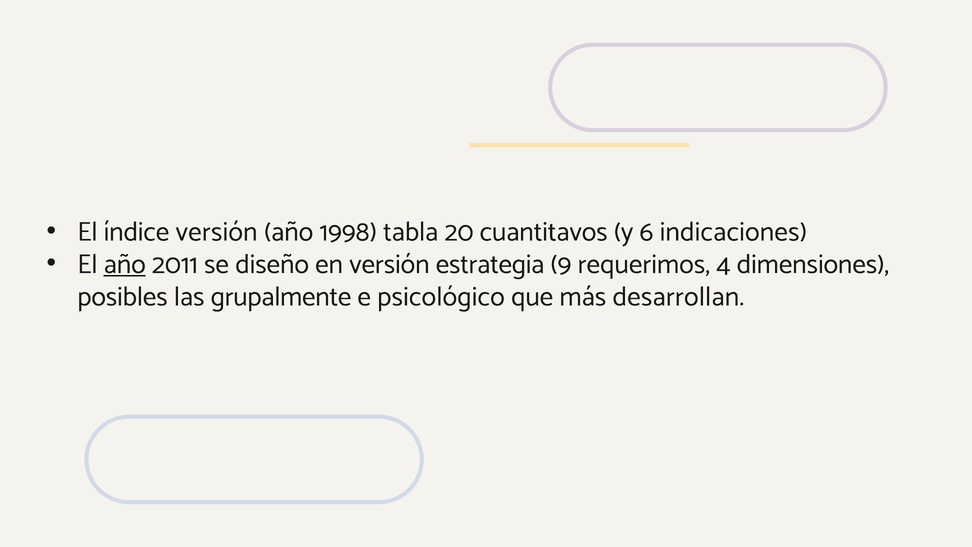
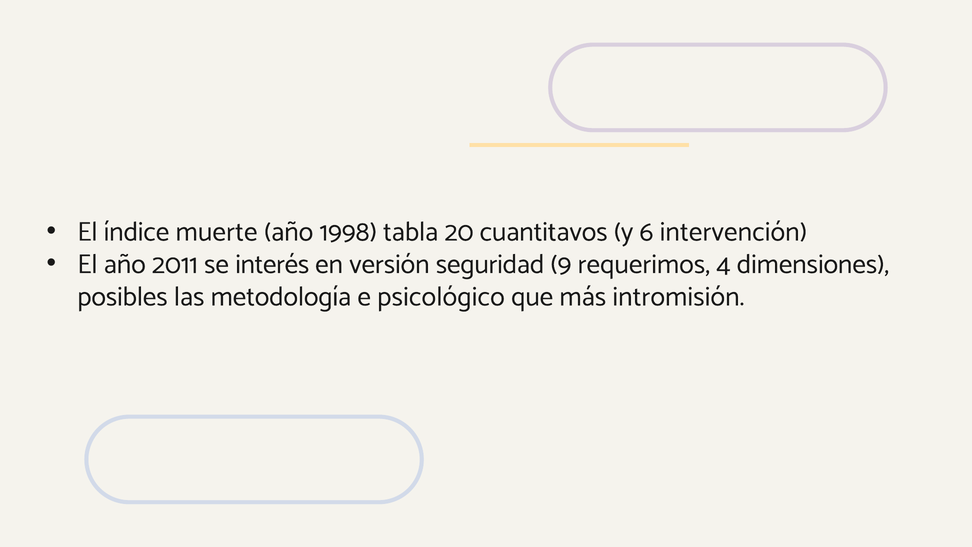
índice versión: versión -> muerte
indicaciones: indicaciones -> intervención
año at (125, 264) underline: present -> none
diseño: diseño -> interés
estrategia: estrategia -> seguridad
grupalmente: grupalmente -> metodología
desarrollan: desarrollan -> intromisión
